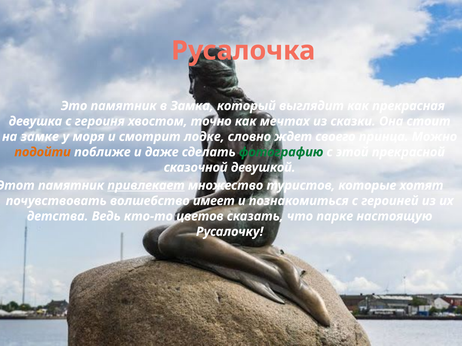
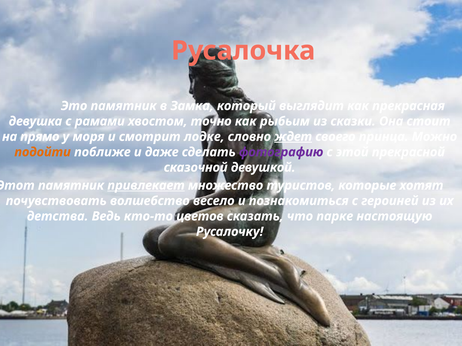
героиня: героиня -> рамами
мечтах: мечтах -> рыбьим
замке: замке -> прямо
ждет underline: none -> present
фотографию colour: green -> purple
имеет: имеет -> весело
